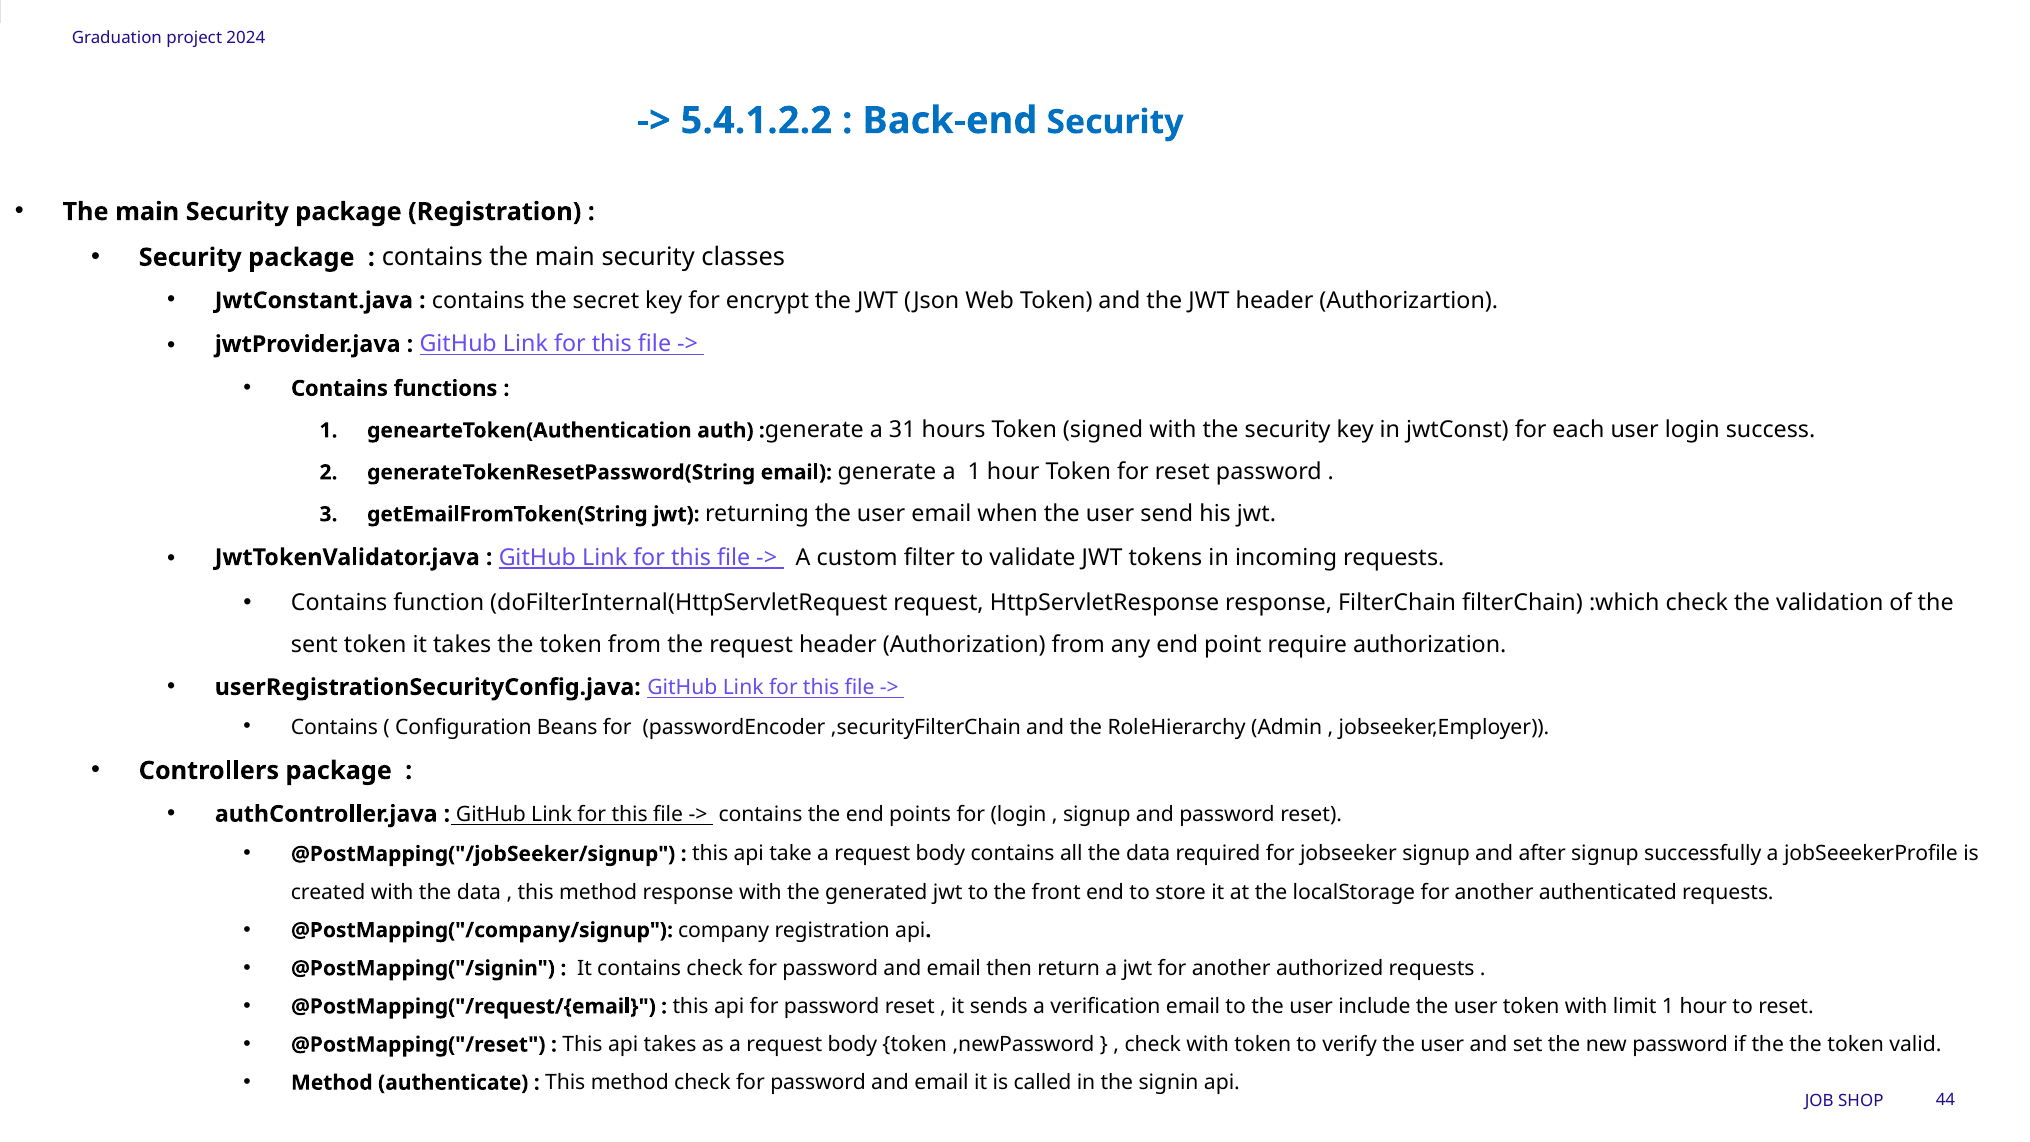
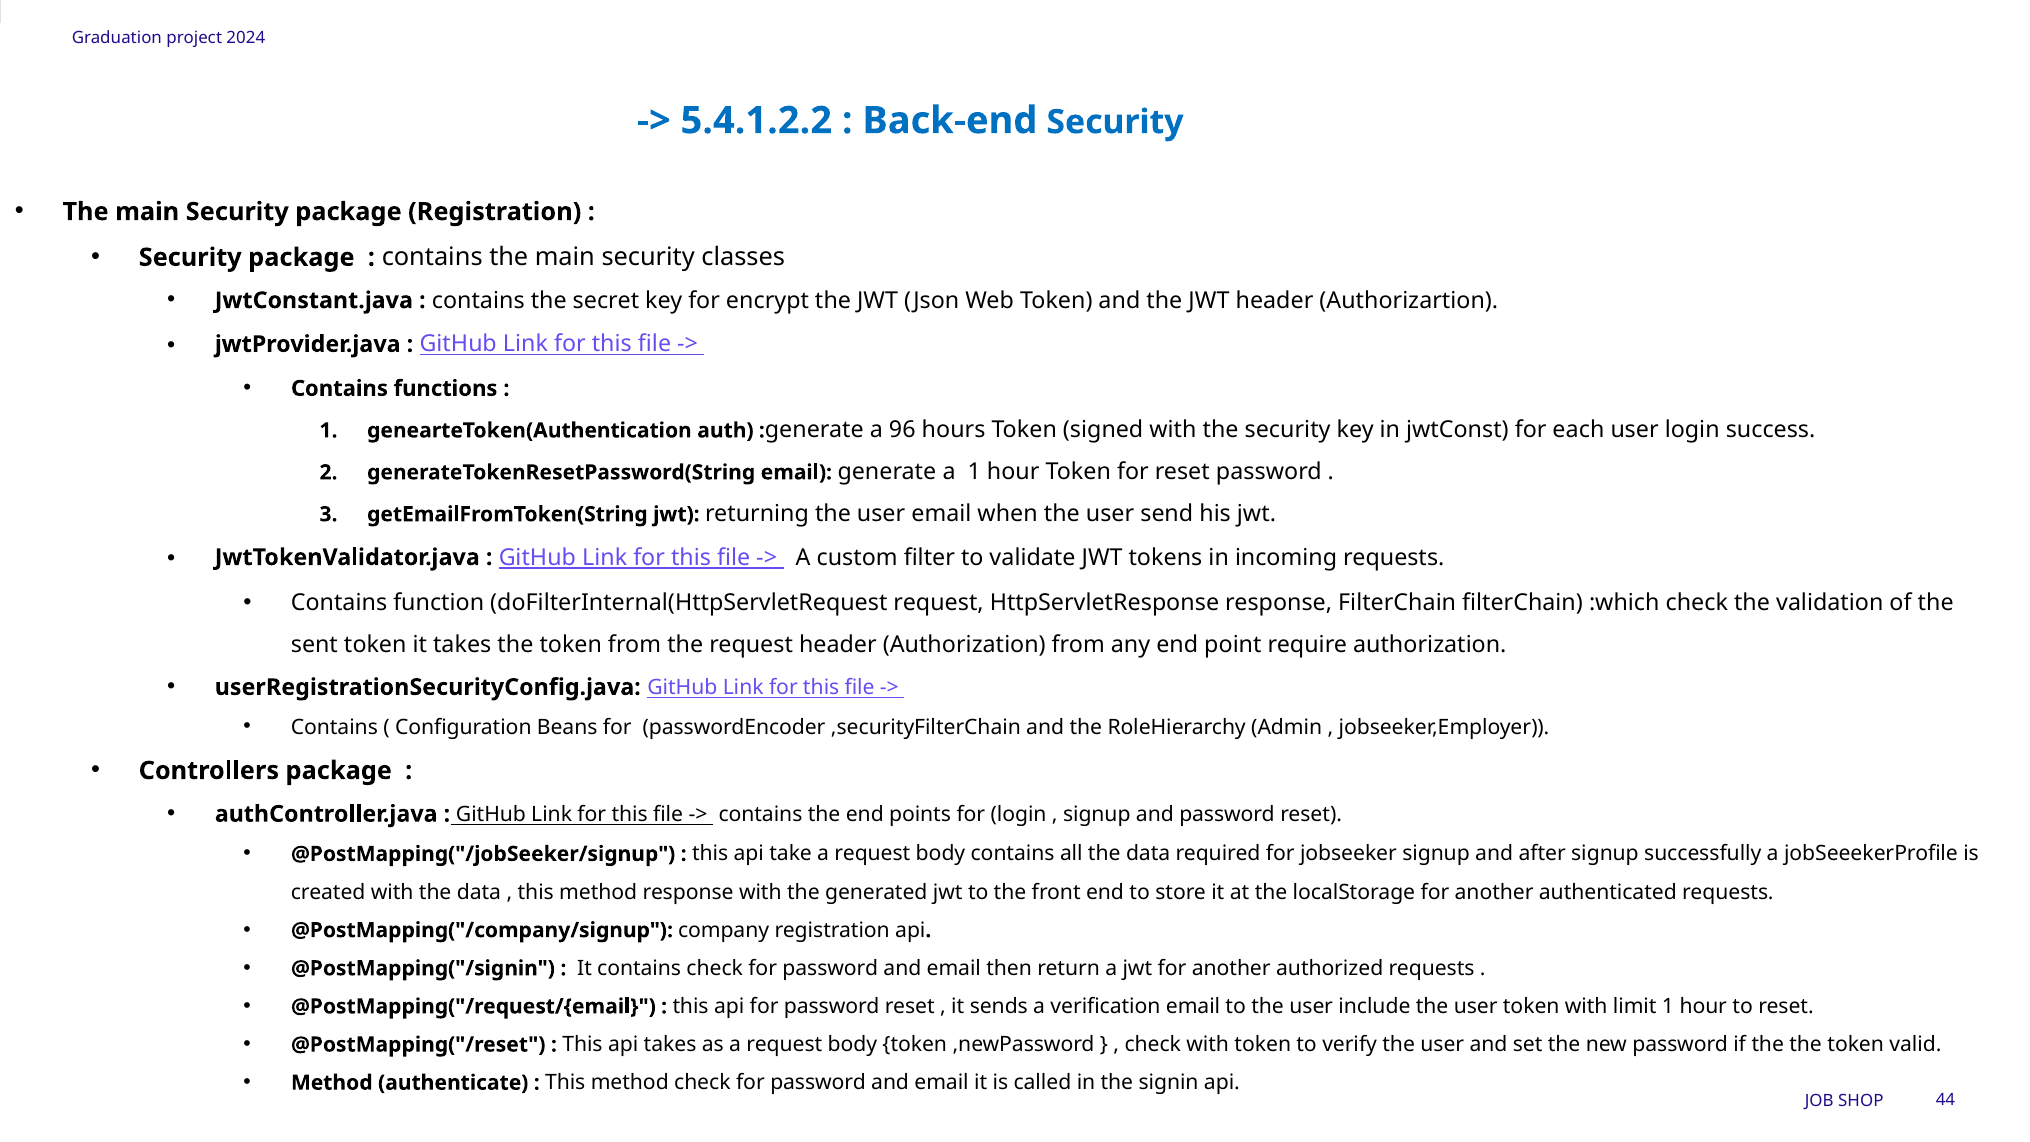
31: 31 -> 96
